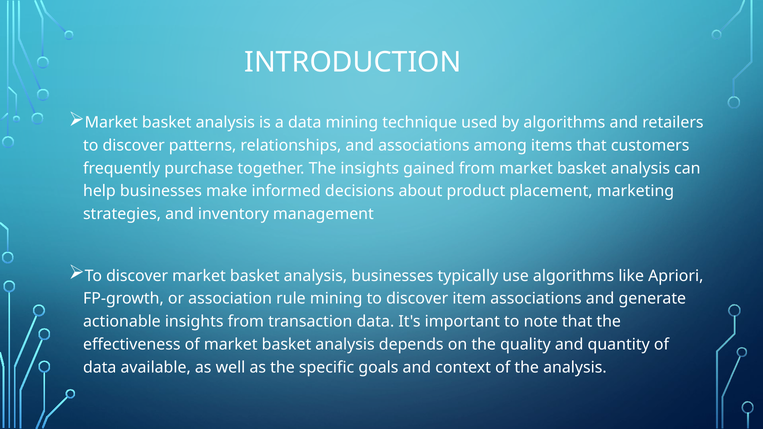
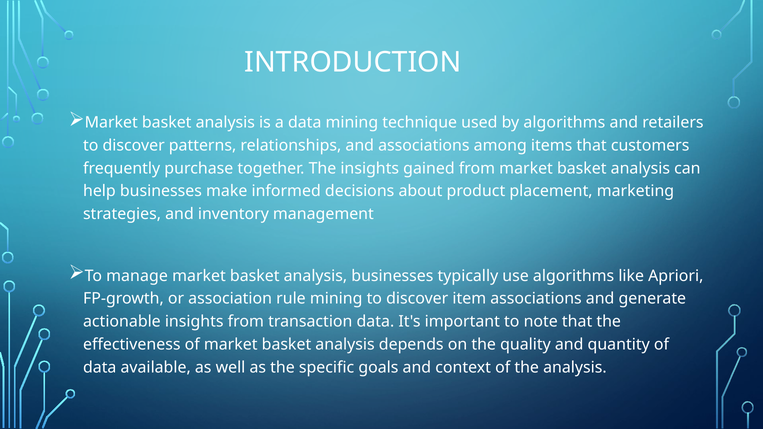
discover at (137, 276): discover -> manage
